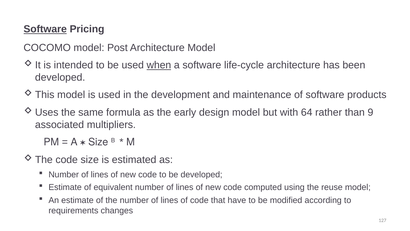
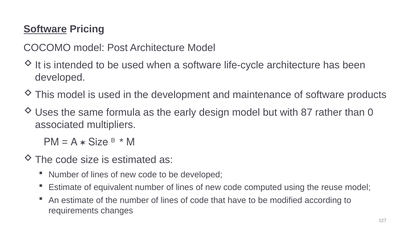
when underline: present -> none
64: 64 -> 87
9: 9 -> 0
